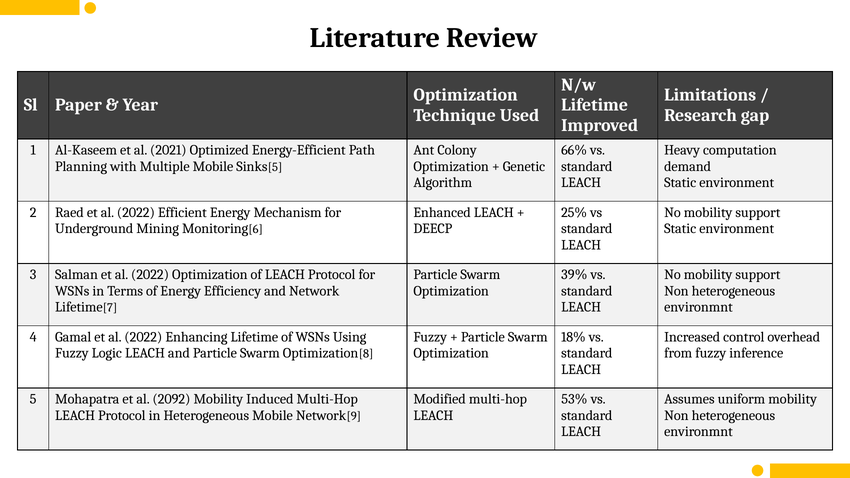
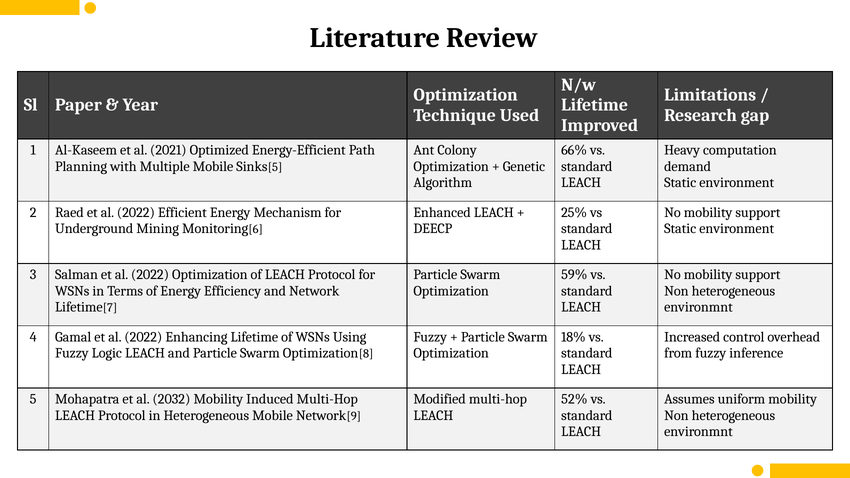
39%: 39% -> 59%
2092: 2092 -> 2032
53%: 53% -> 52%
